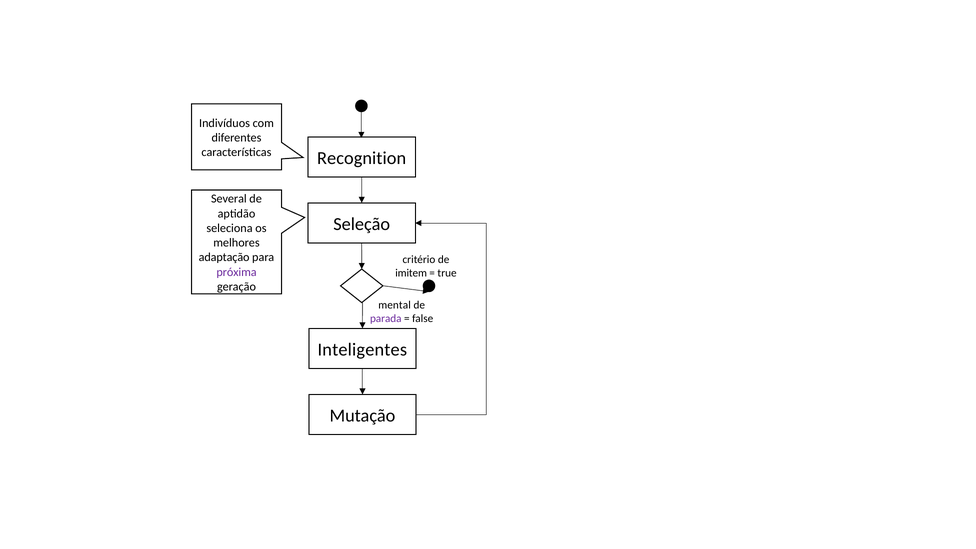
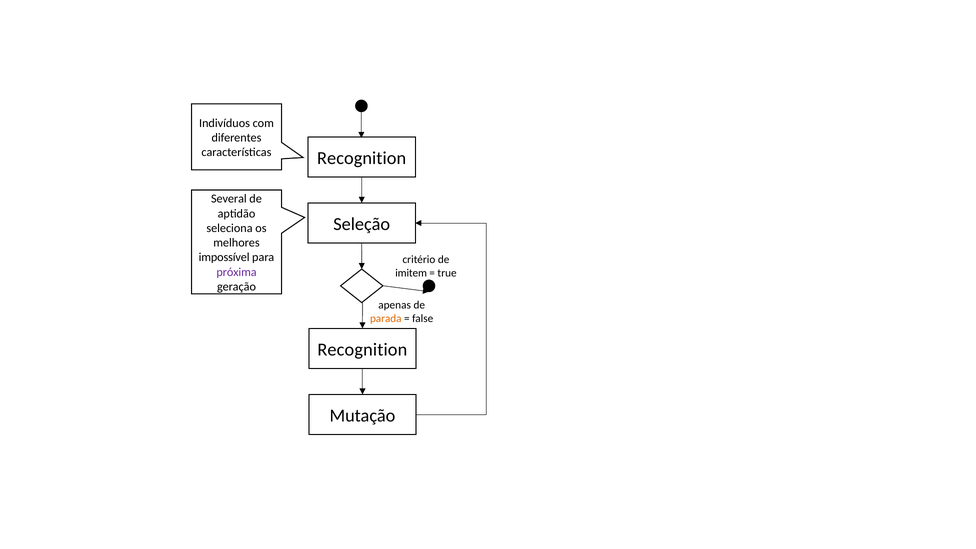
adaptação: adaptação -> impossível
mental: mental -> apenas
parada colour: purple -> orange
Inteligentes at (362, 350): Inteligentes -> Recognition
